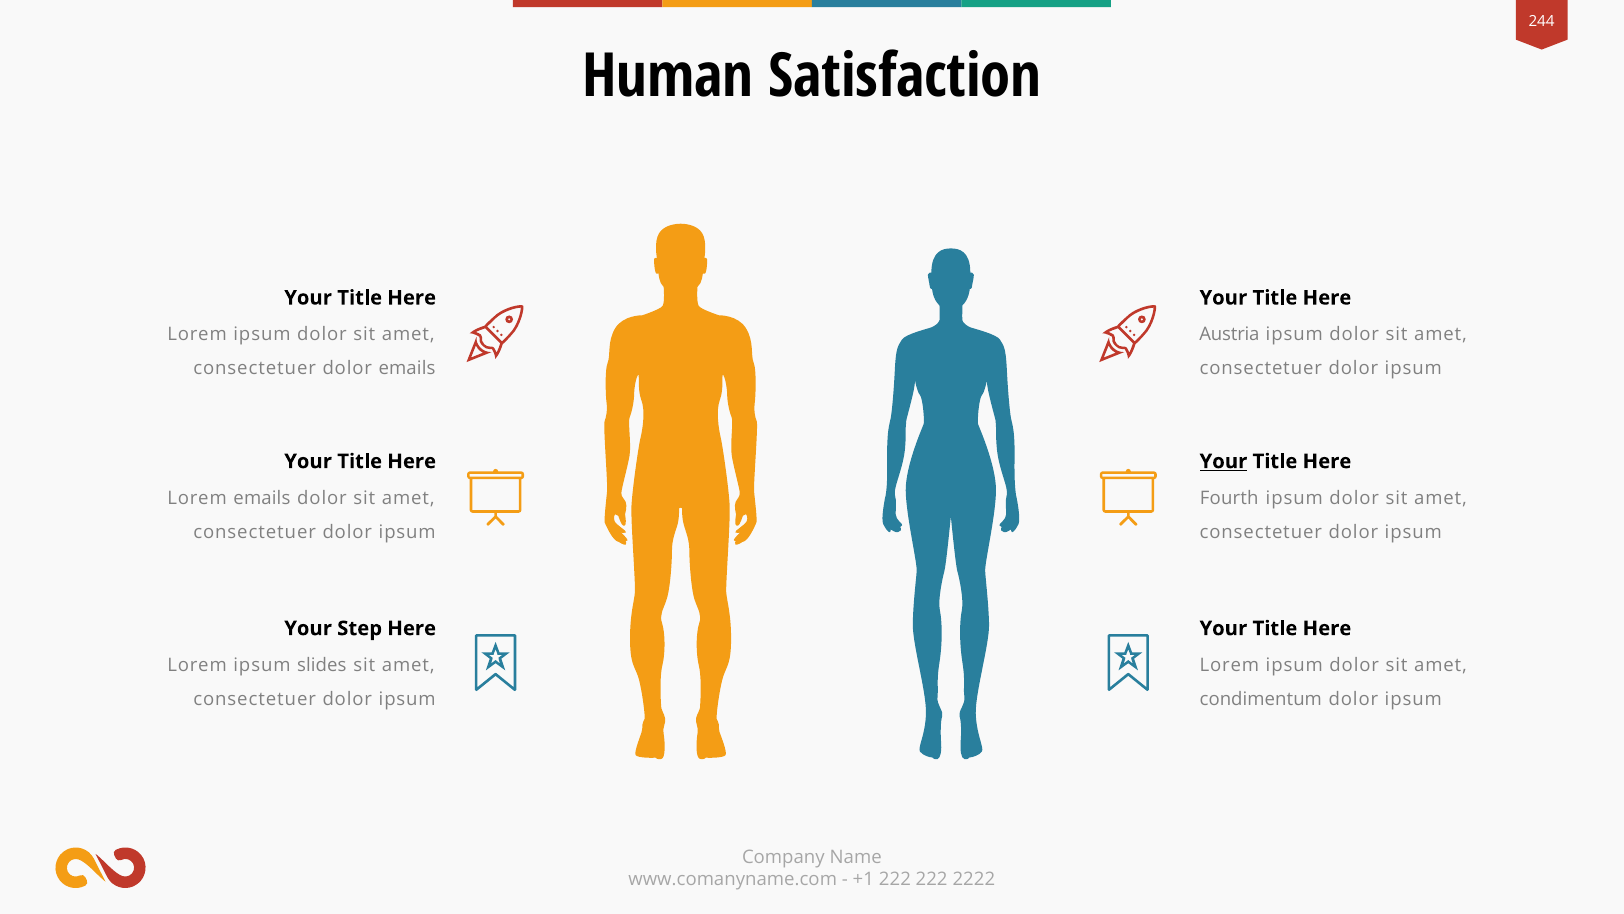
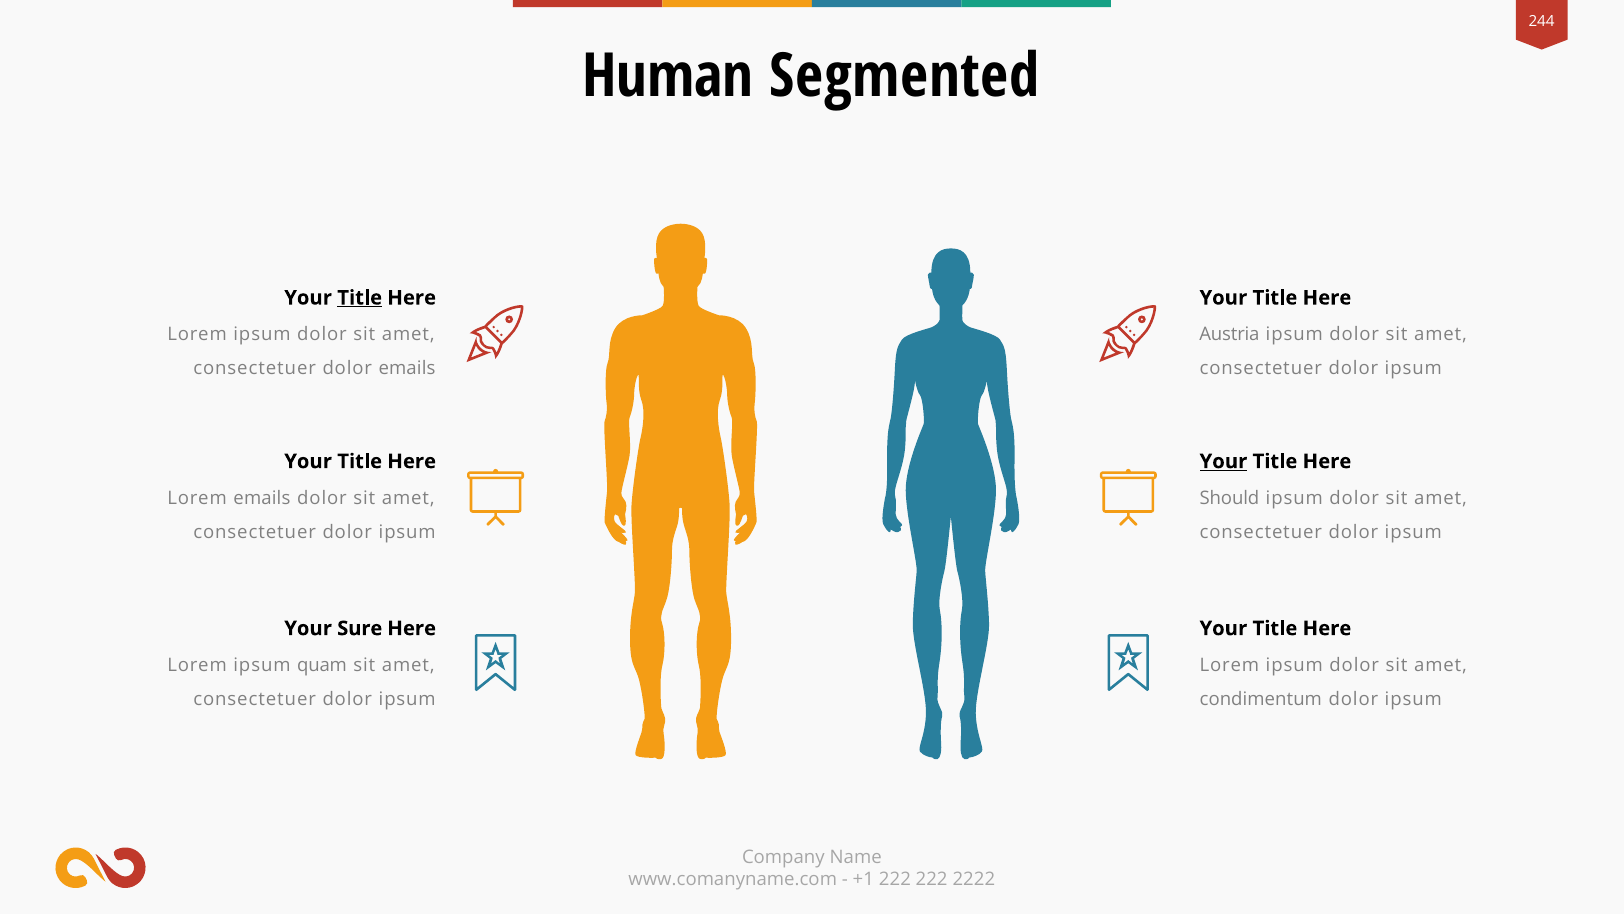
Satisfaction: Satisfaction -> Segmented
Title at (360, 298) underline: none -> present
Fourth: Fourth -> Should
Step: Step -> Sure
slides: slides -> quam
